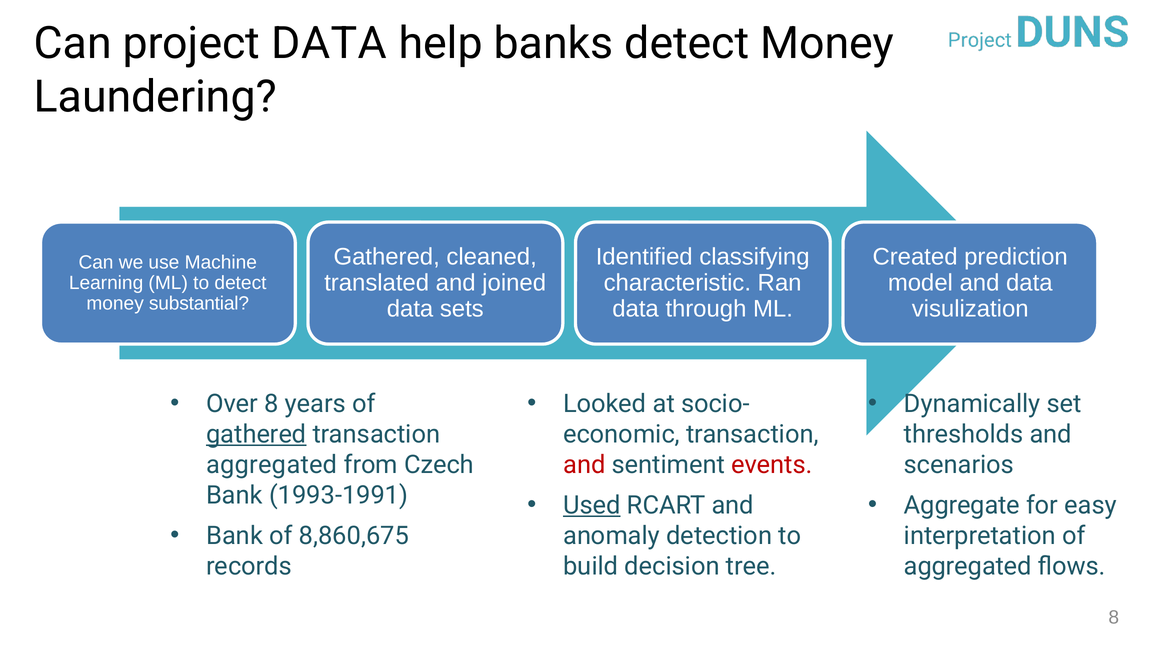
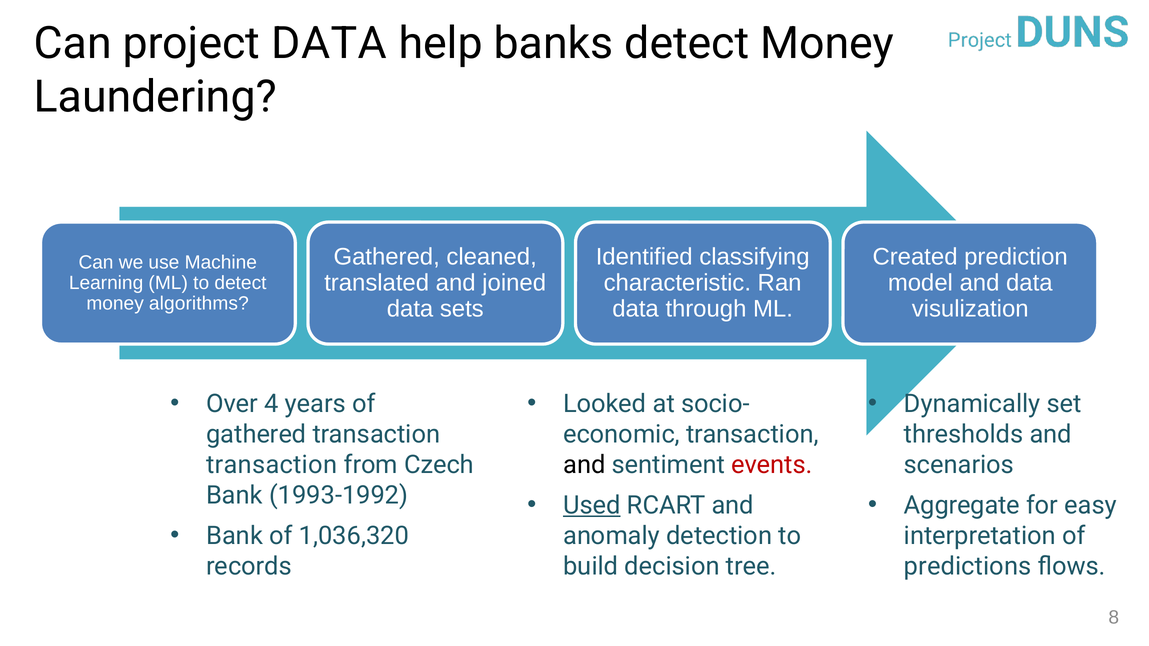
substantial: substantial -> algorithms
Over 8: 8 -> 4
gathered at (256, 435) underline: present -> none
aggregated at (272, 465): aggregated -> transaction
and at (584, 465) colour: red -> black
1993-1991: 1993-1991 -> 1993-1992
8,860,675: 8,860,675 -> 1,036,320
aggregated at (968, 567): aggregated -> predictions
